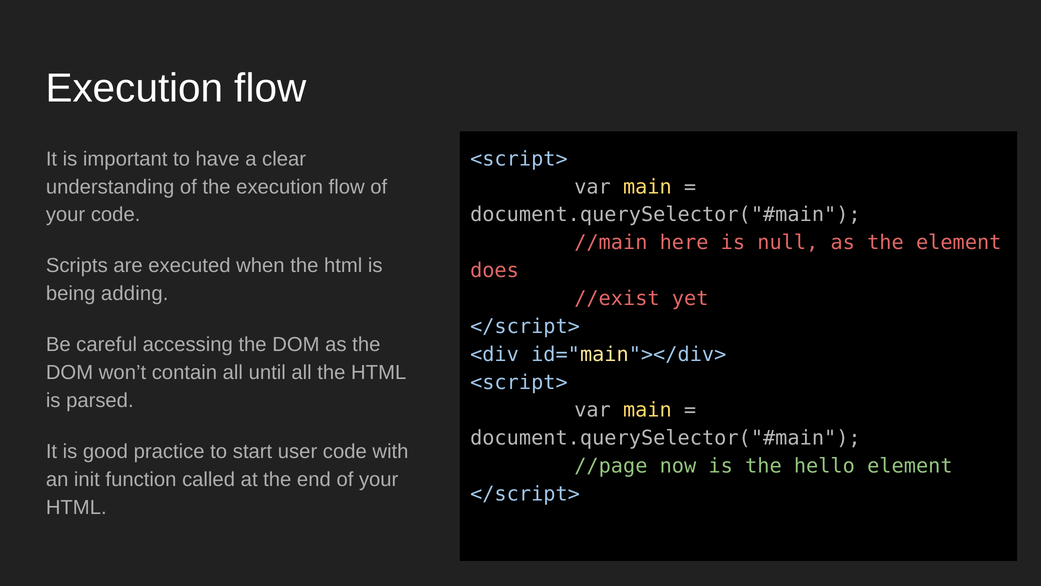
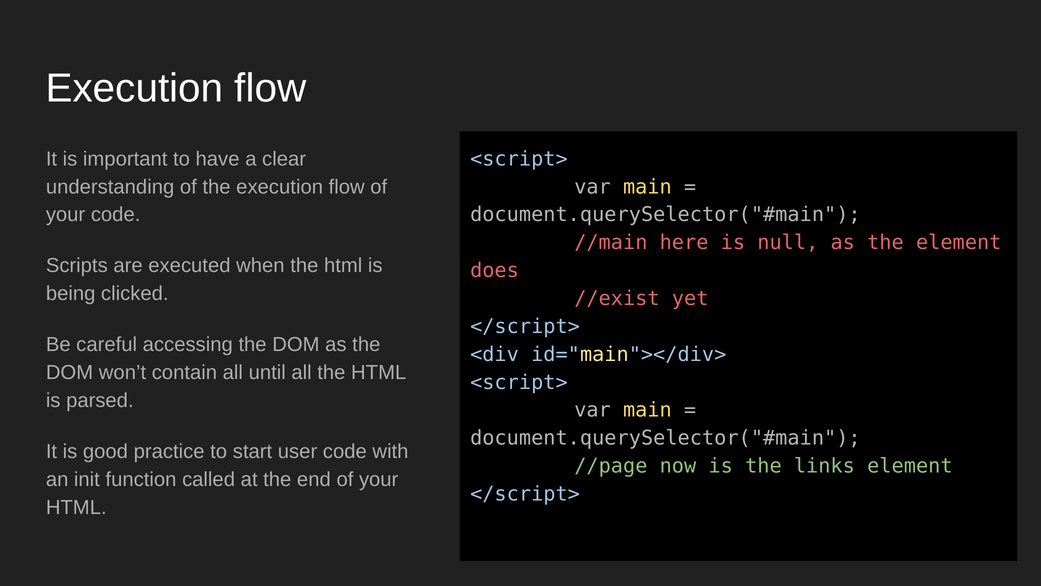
adding: adding -> clicked
hello: hello -> links
